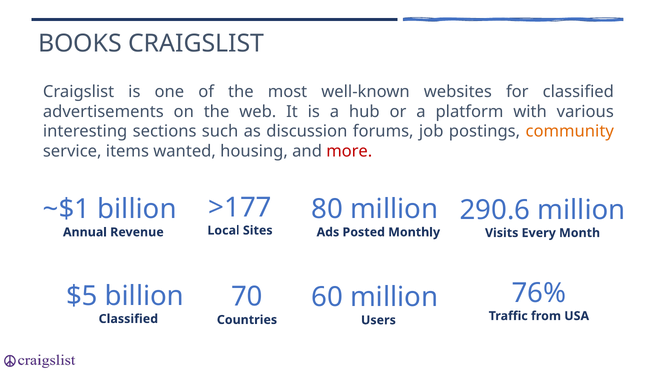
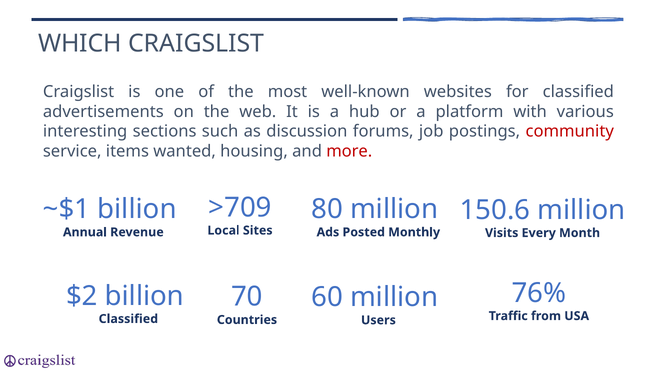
BOOKS: BOOKS -> WHICH
community colour: orange -> red
>177: >177 -> >709
290.6: 290.6 -> 150.6
$5: $5 -> $2
